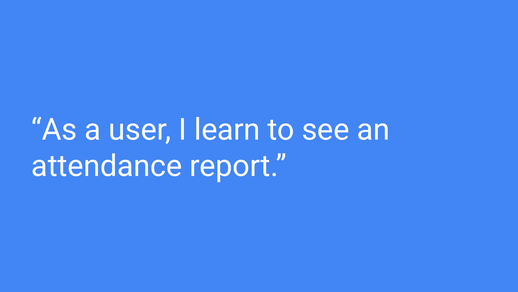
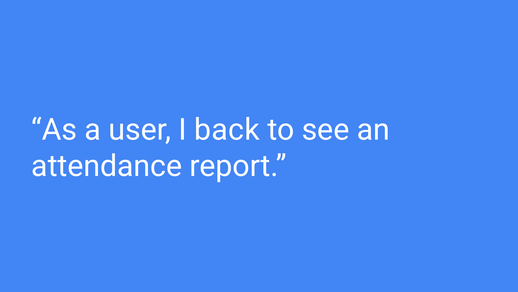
learn: learn -> back
